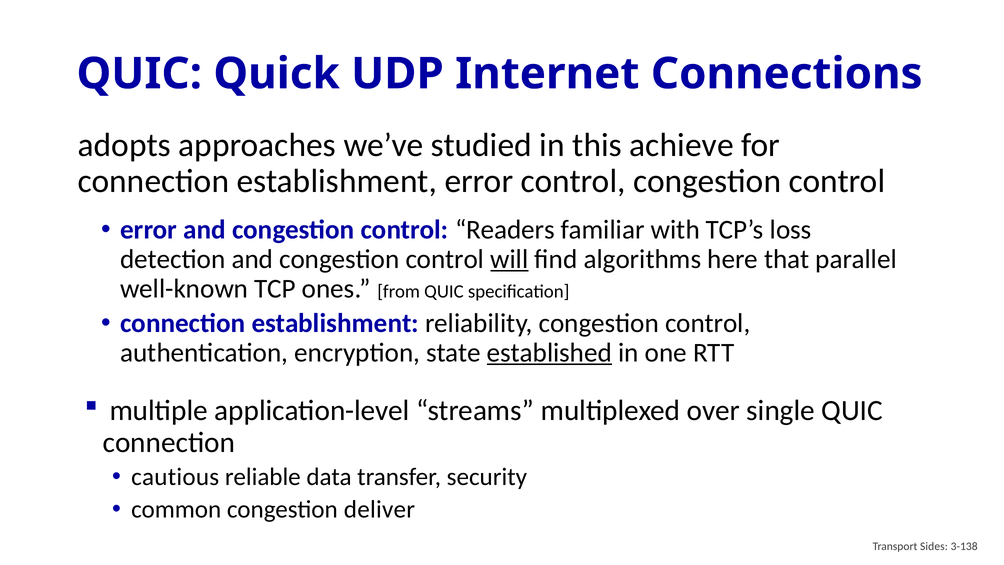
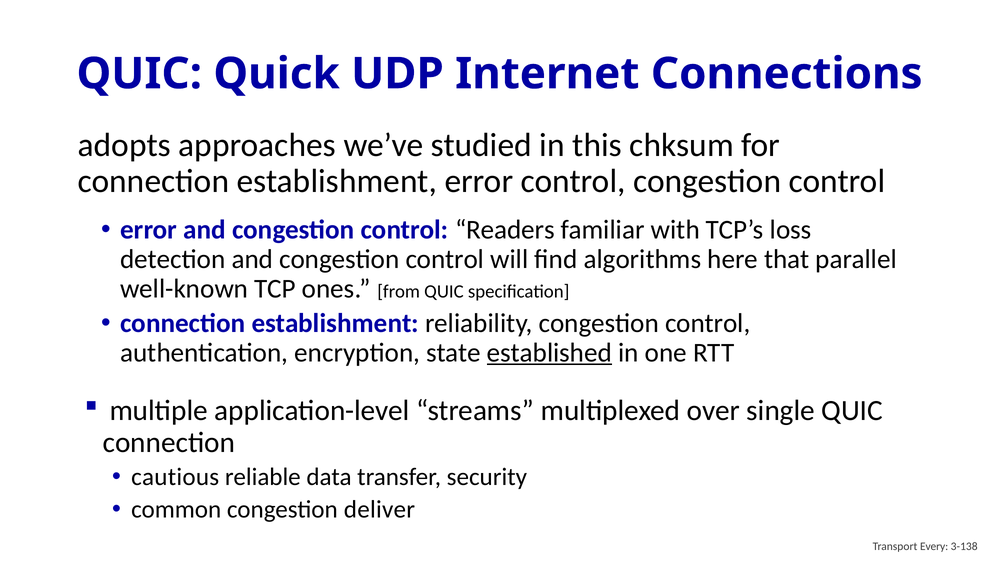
achieve: achieve -> chksum
will underline: present -> none
Sides: Sides -> Every
